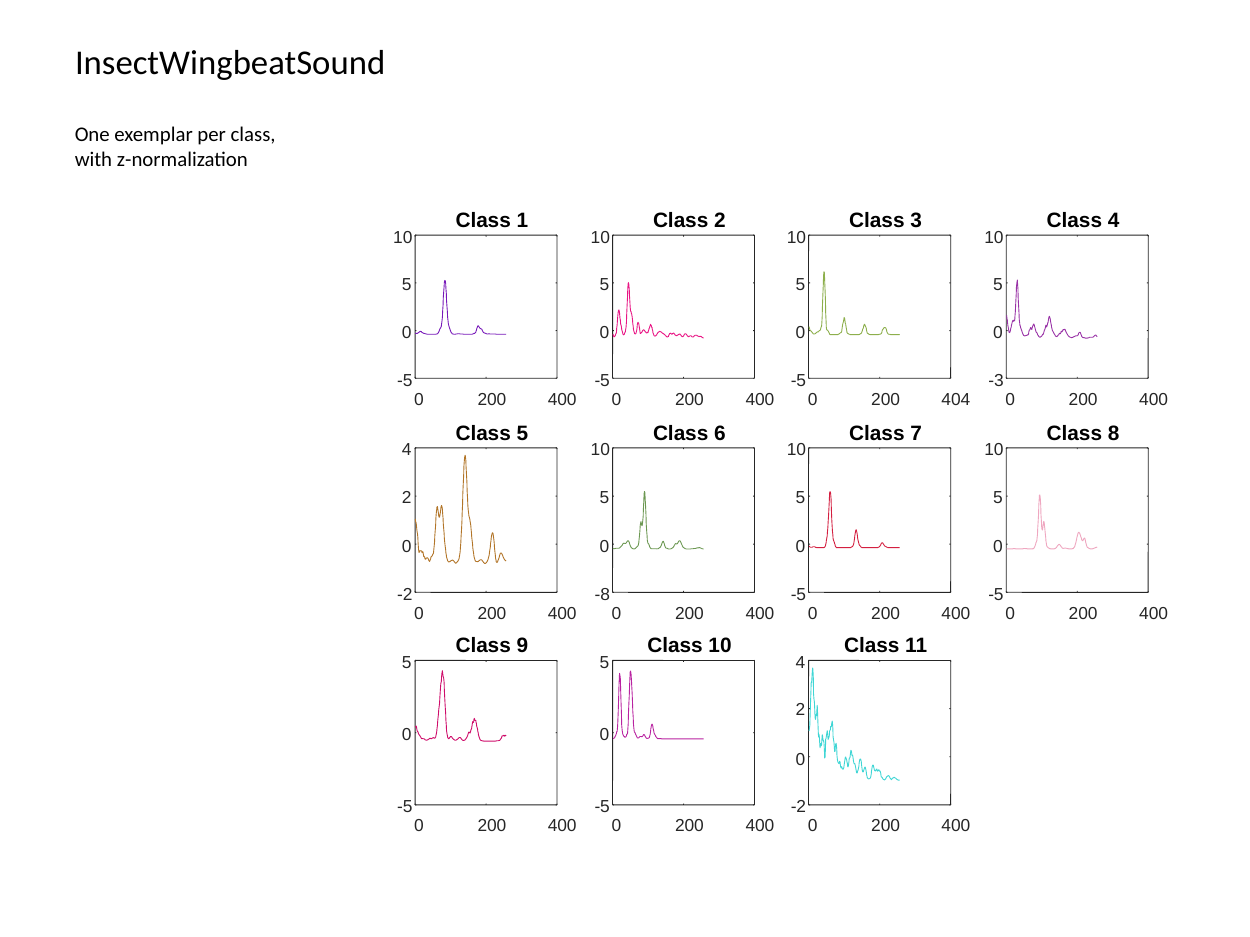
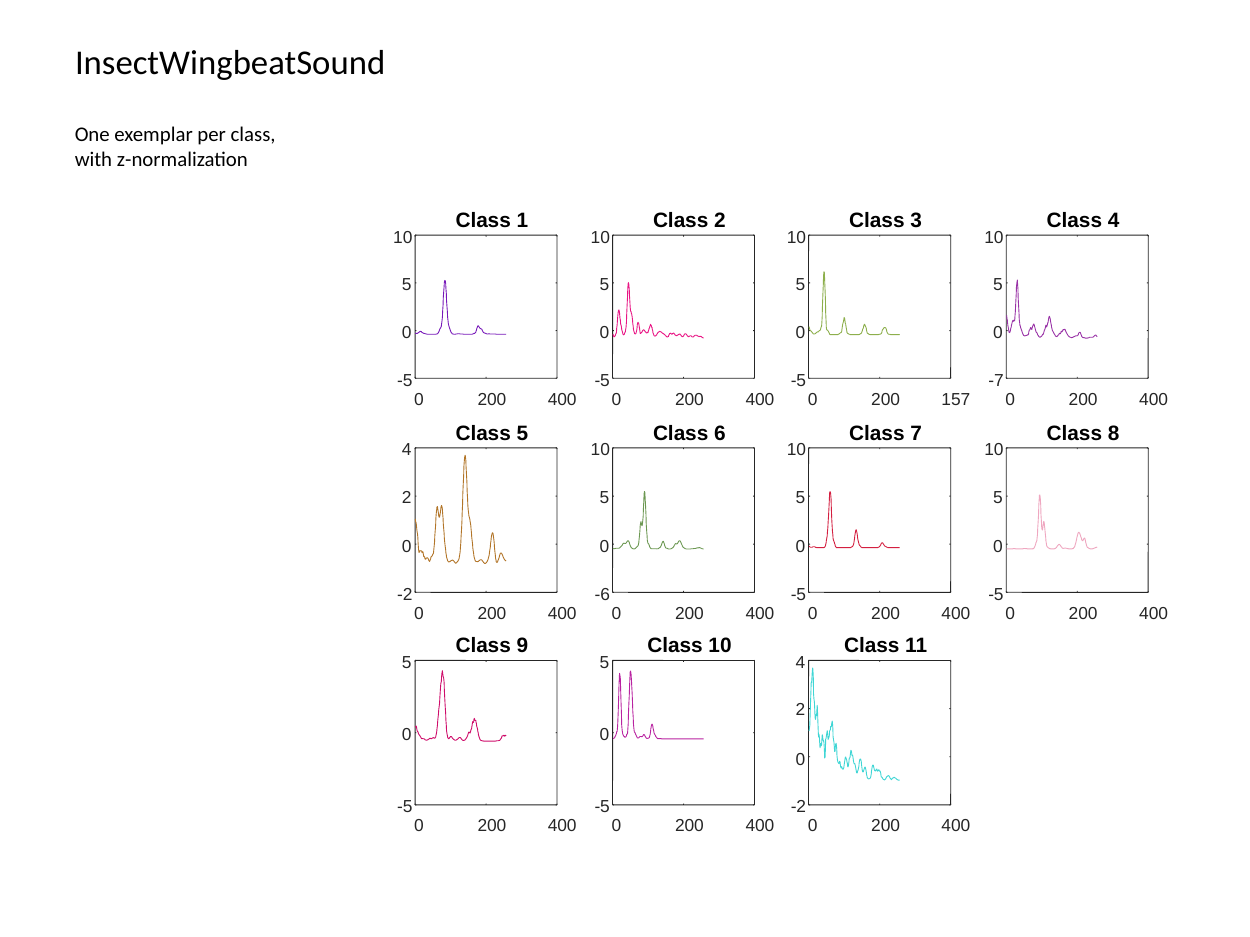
-3: -3 -> -7
404: 404 -> 157
-8: -8 -> -6
